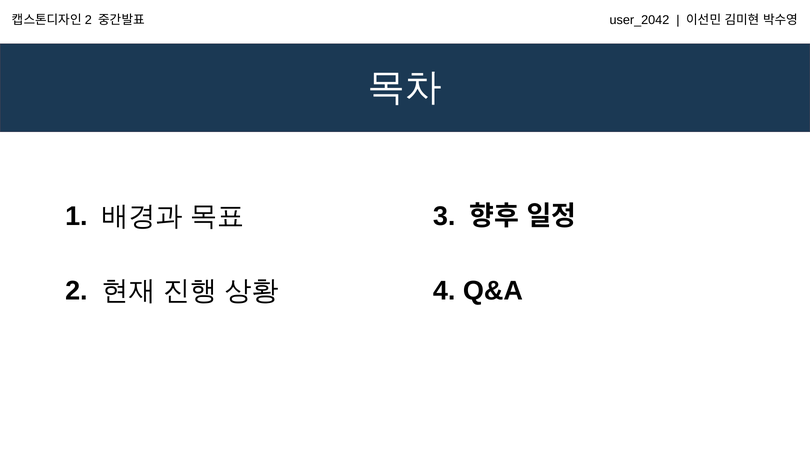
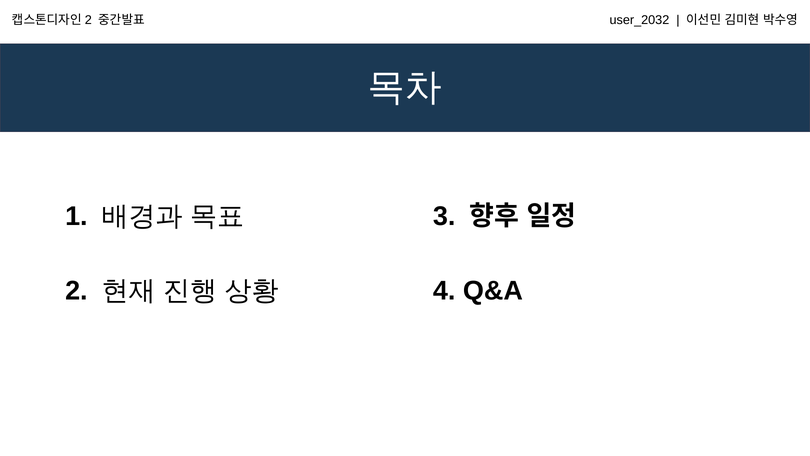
user_2042: user_2042 -> user_2032
